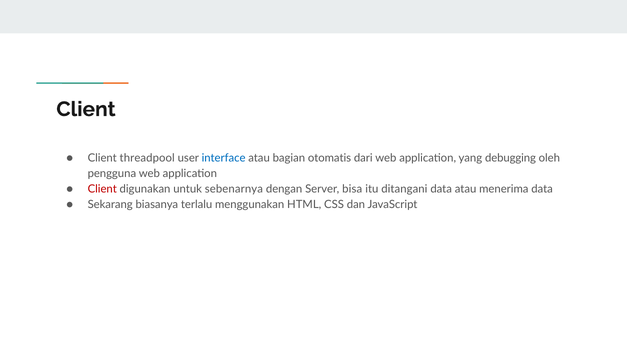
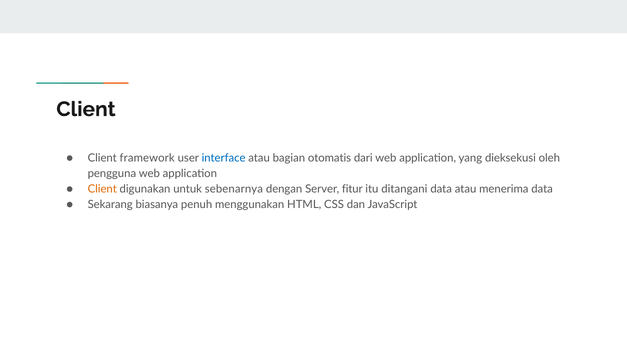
threadpool: threadpool -> framework
debugging: debugging -> dieksekusi
Client at (102, 189) colour: red -> orange
bisa: bisa -> fitur
terlalu: terlalu -> penuh
